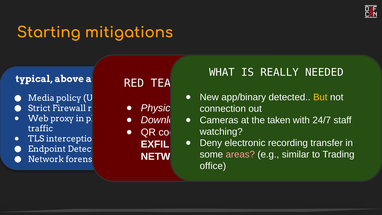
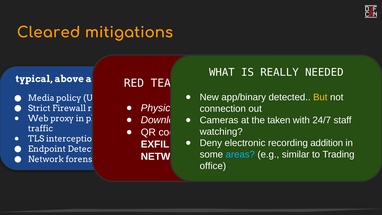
Starting: Starting -> Cleared
transfer: transfer -> addition
areas colour: pink -> light blue
